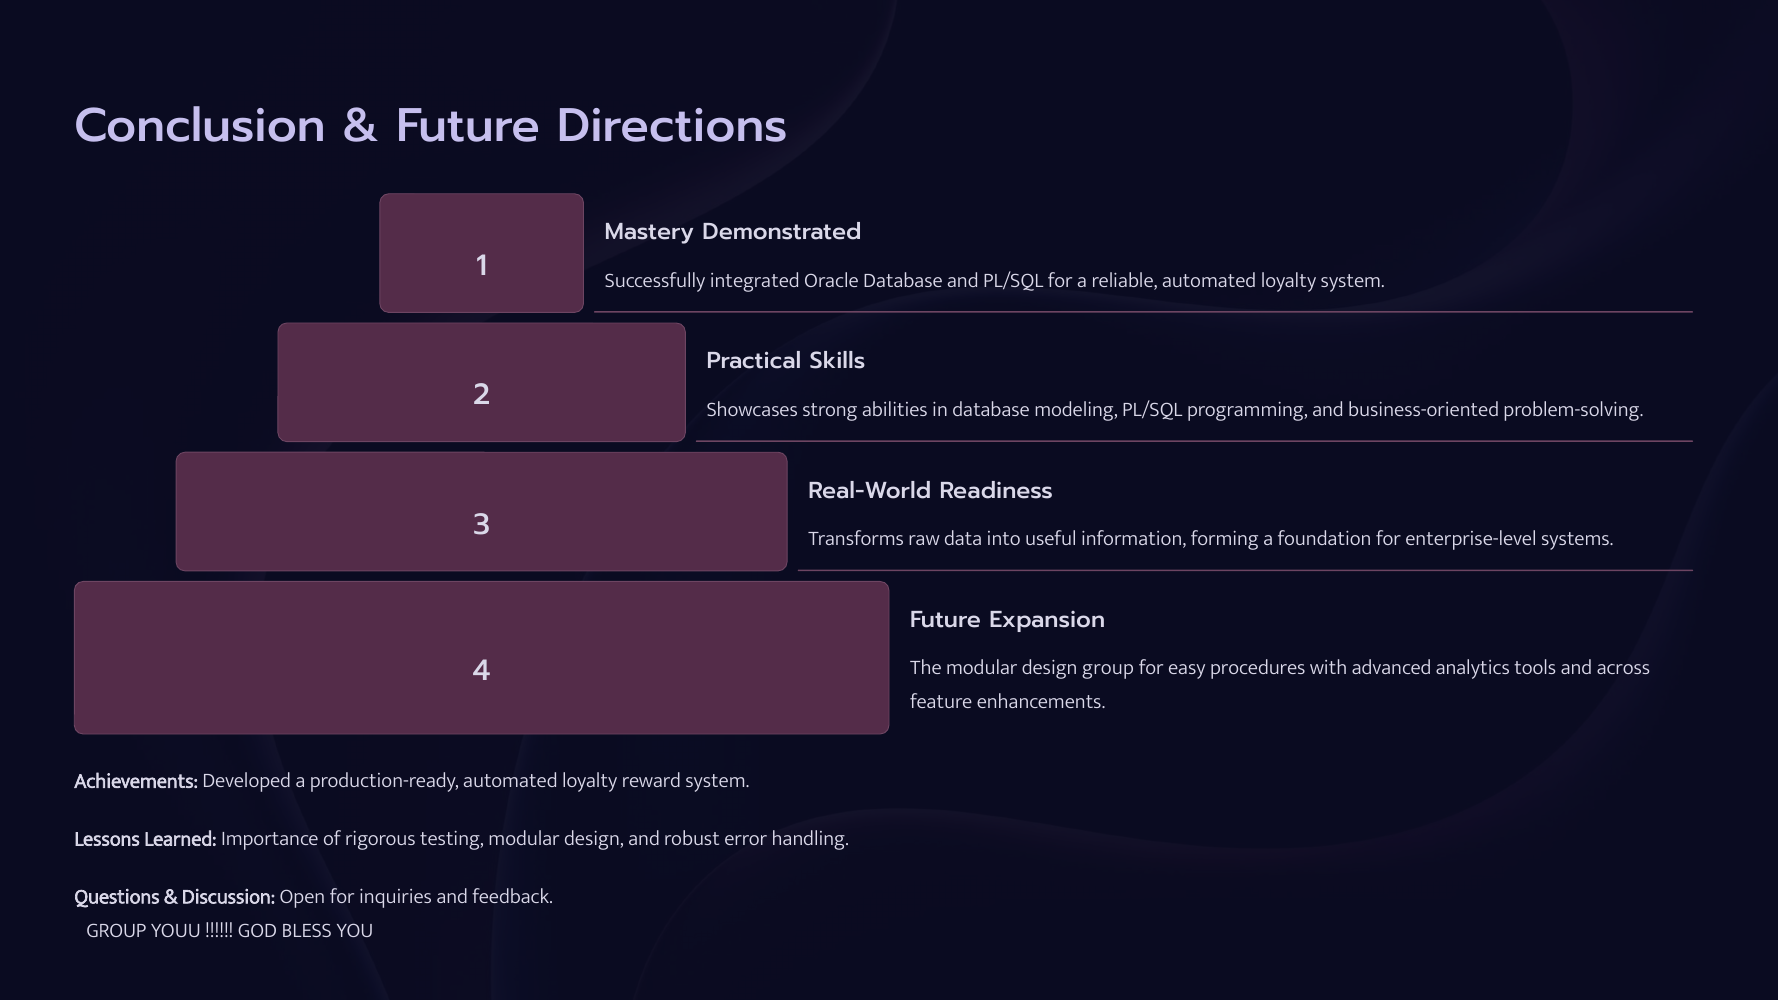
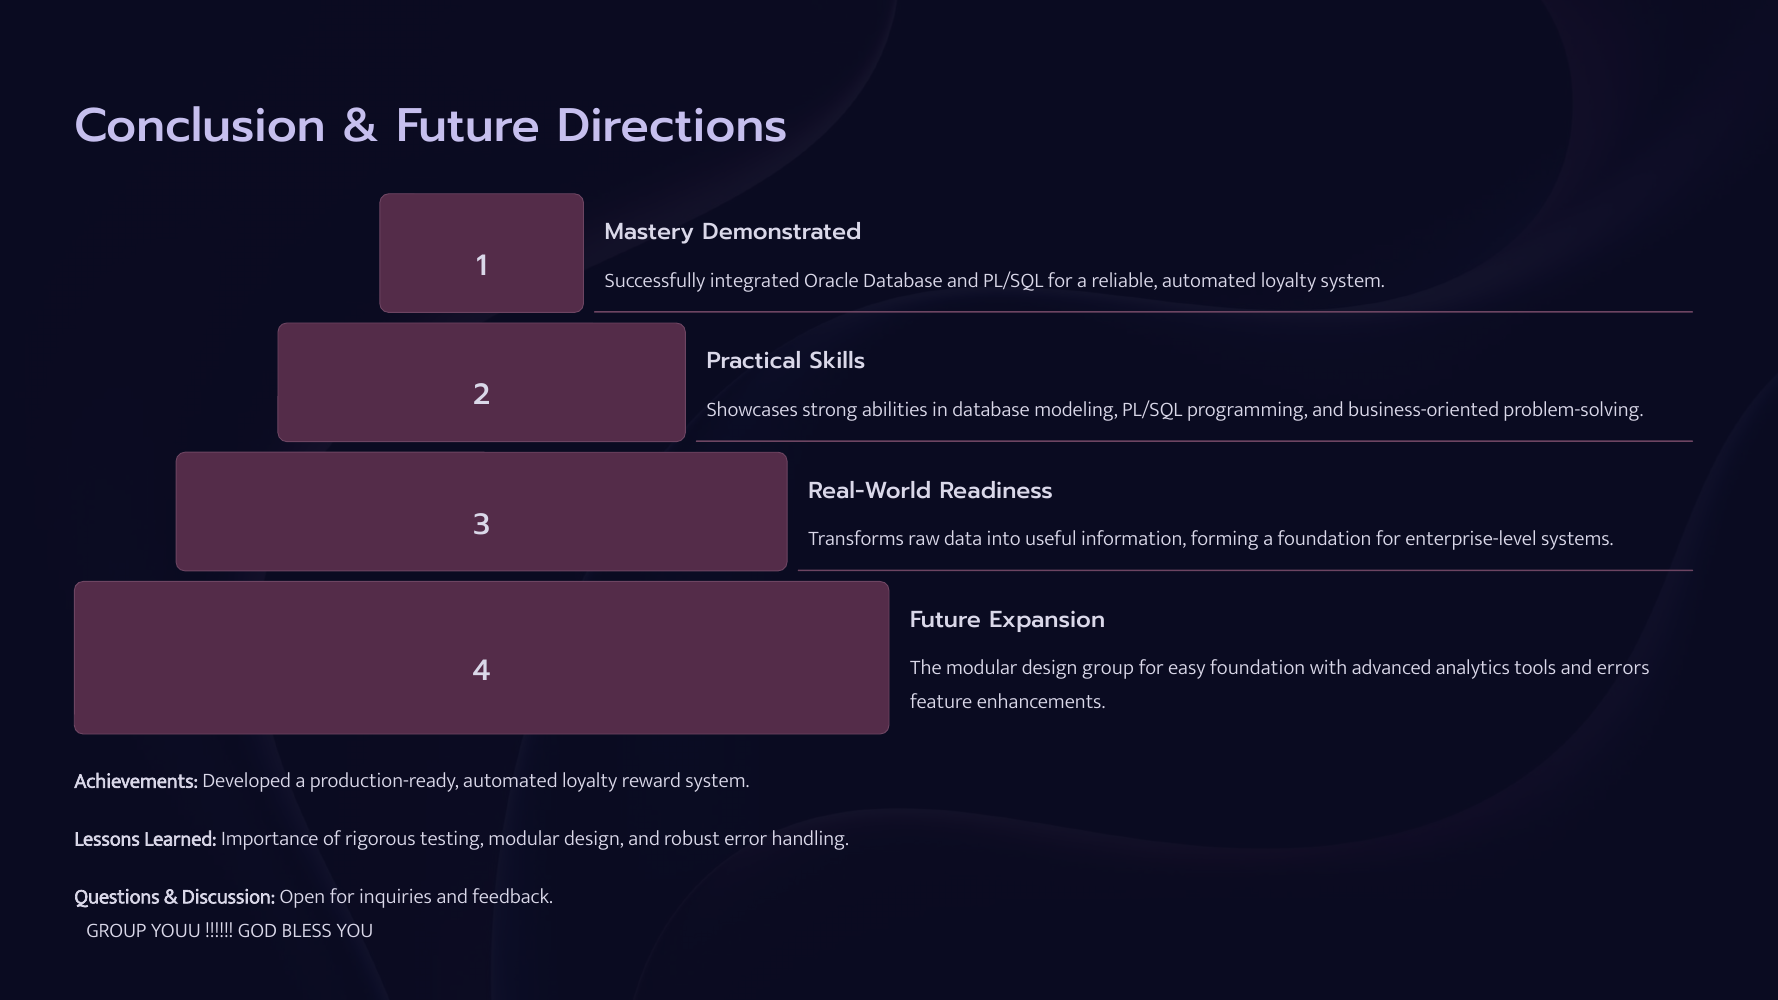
easy procedures: procedures -> foundation
across: across -> errors
